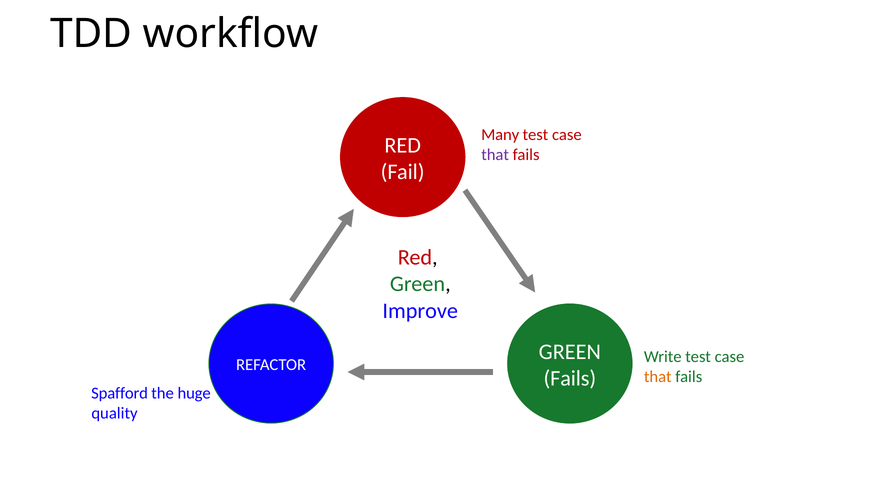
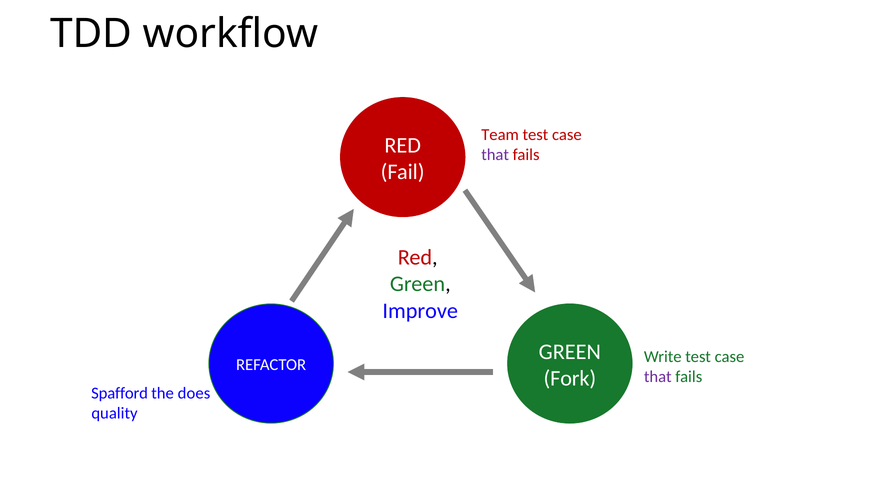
Many: Many -> Team
Fails at (570, 378): Fails -> Fork
that at (658, 377) colour: orange -> purple
huge: huge -> does
